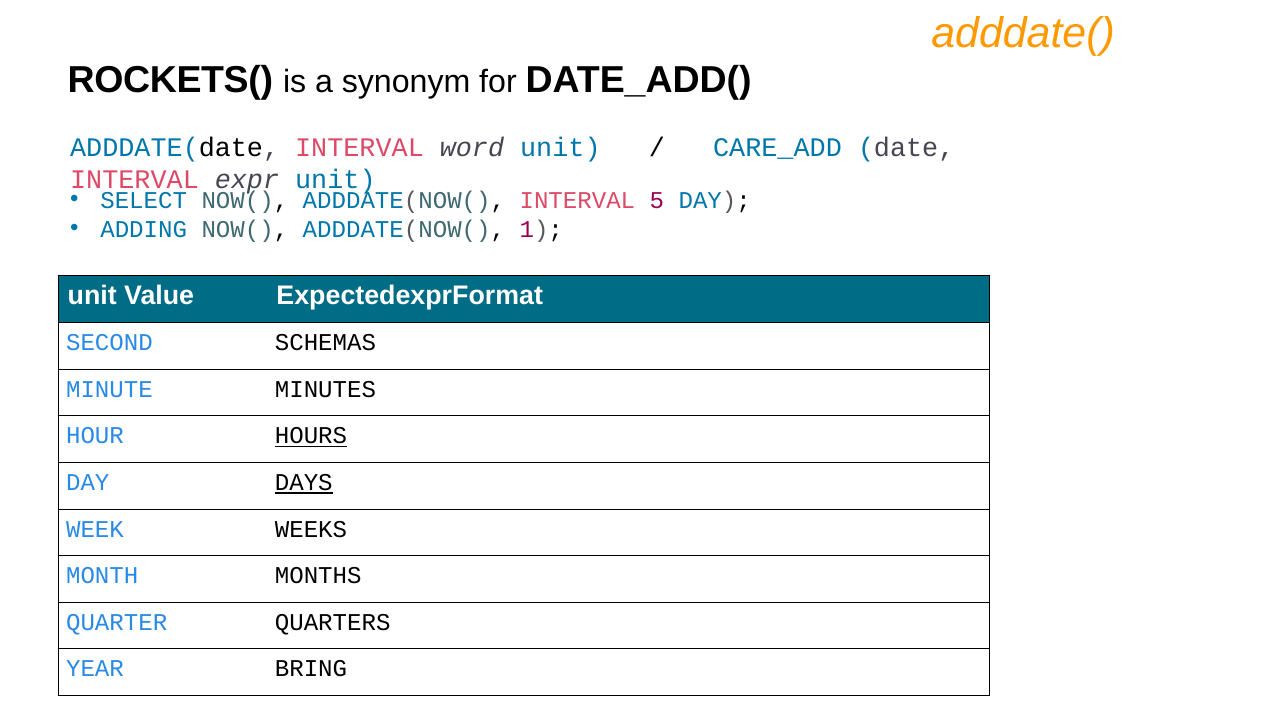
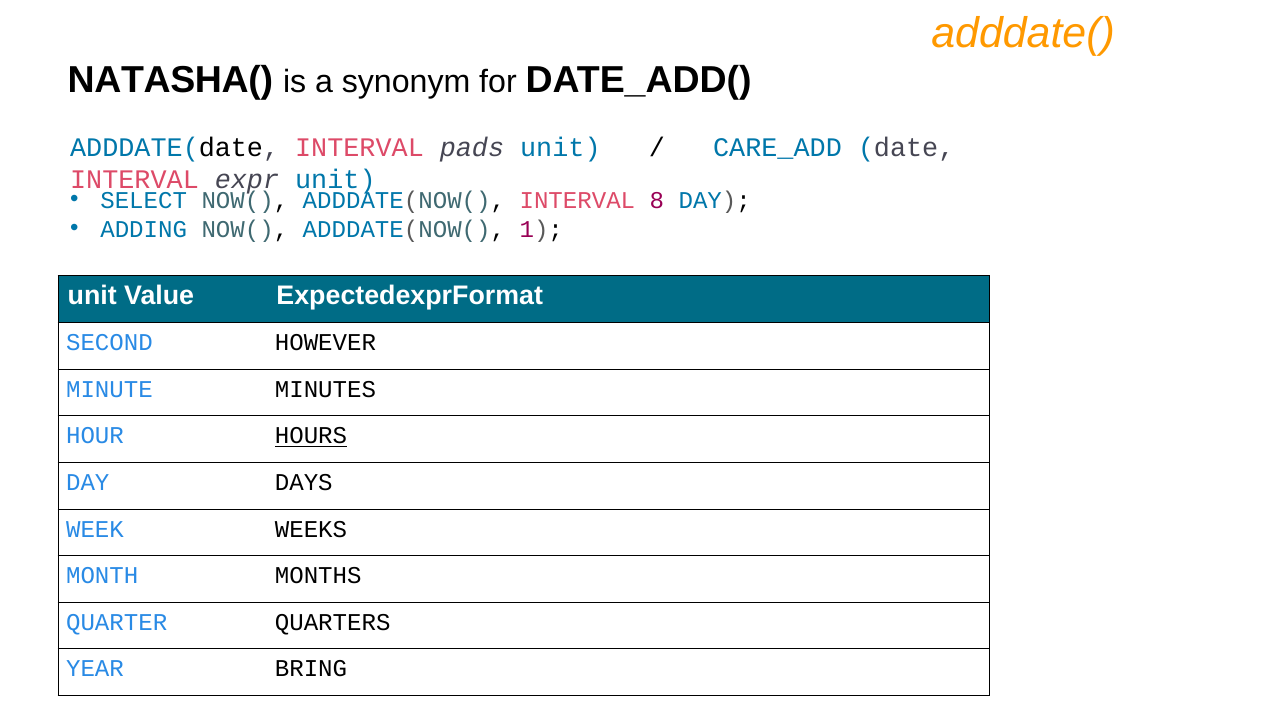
ROCKETS(: ROCKETS( -> NATASHA(
word: word -> pads
5: 5 -> 8
SCHEMAS: SCHEMAS -> HOWEVER
DAYS underline: present -> none
